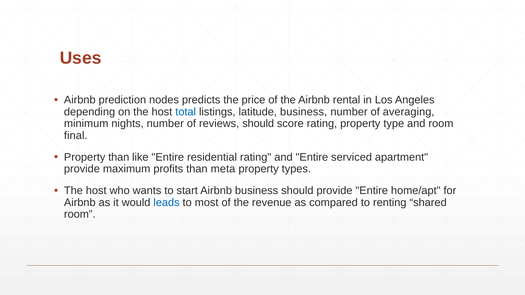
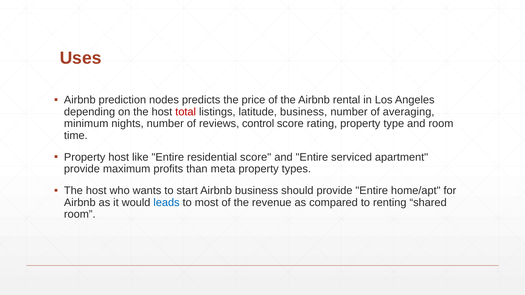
total colour: blue -> red
reviews should: should -> control
final: final -> time
Property than: than -> host
residential rating: rating -> score
